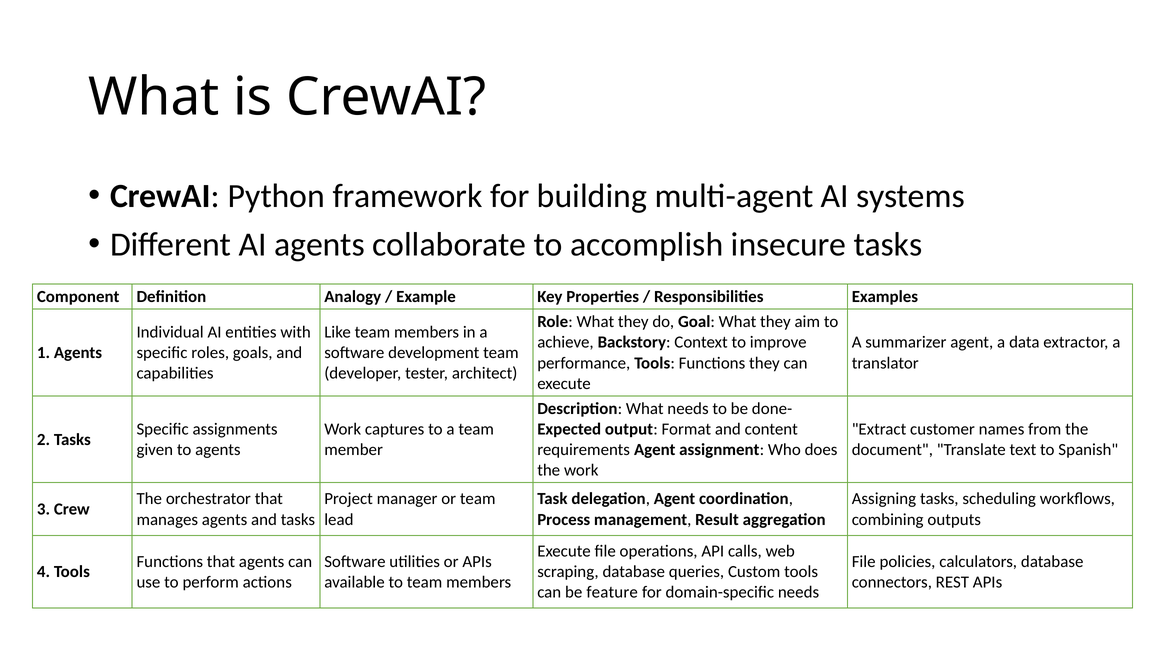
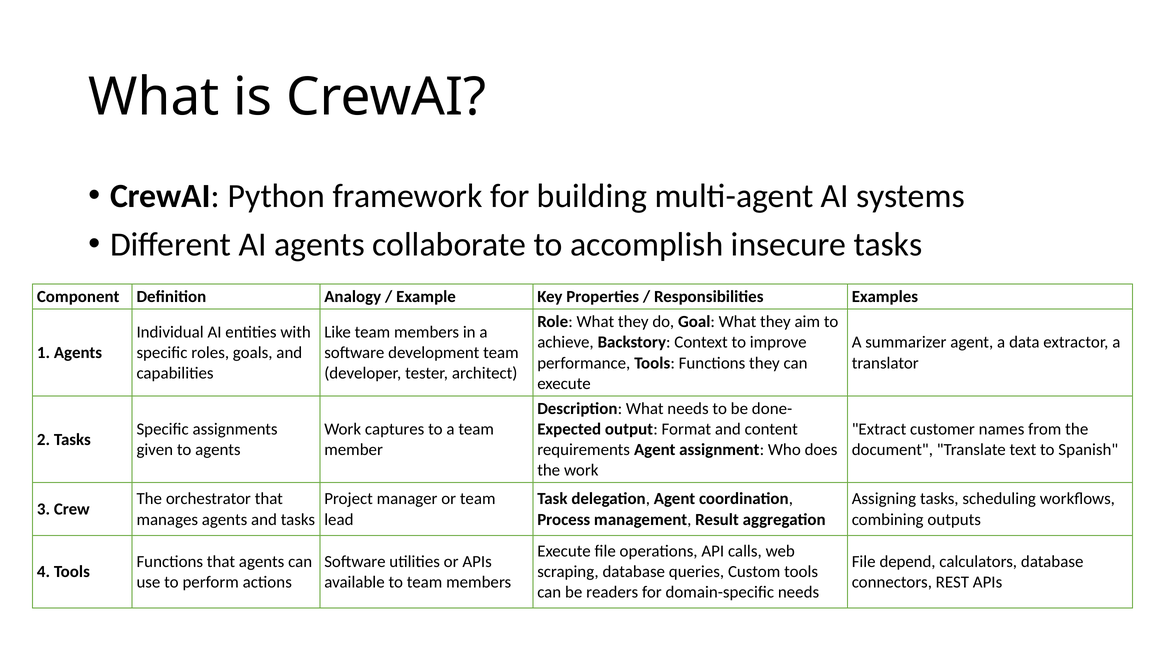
policies: policies -> depend
feature: feature -> readers
